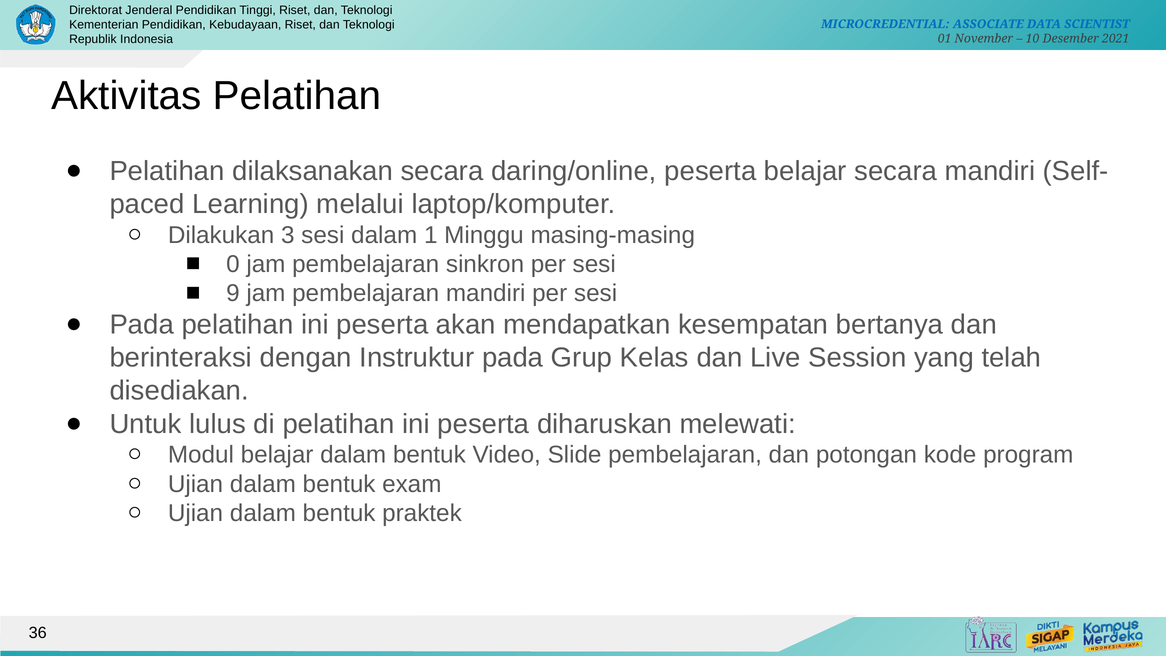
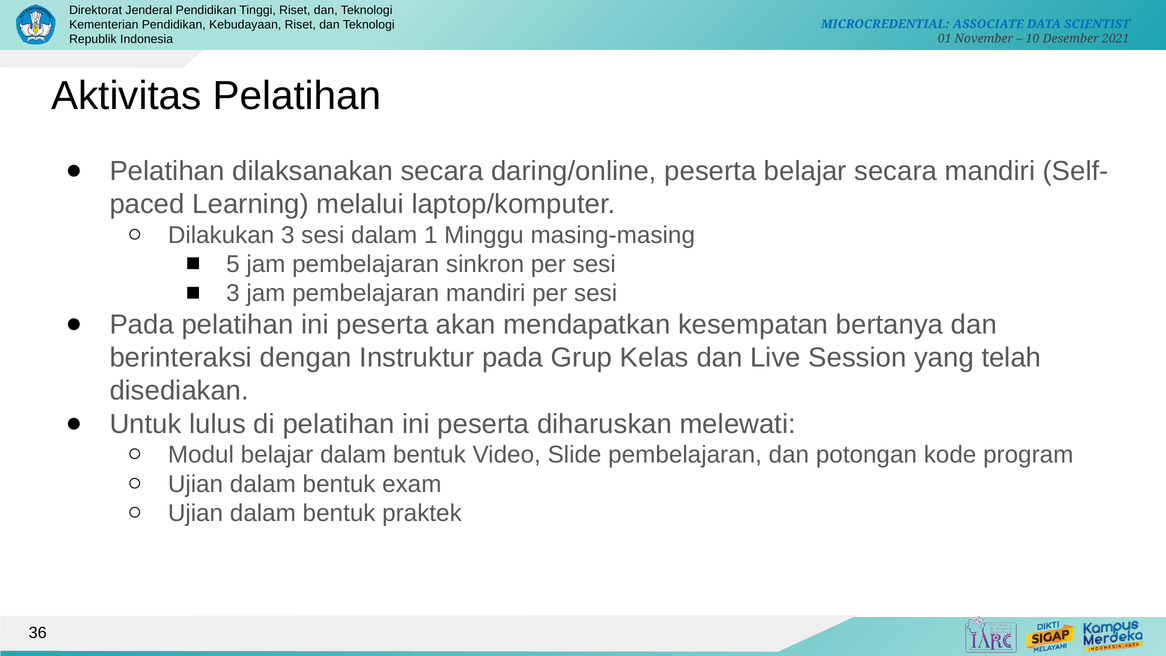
0: 0 -> 5
9 at (233, 293): 9 -> 3
